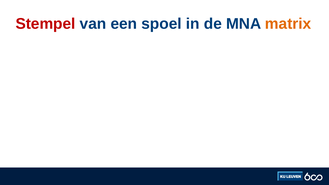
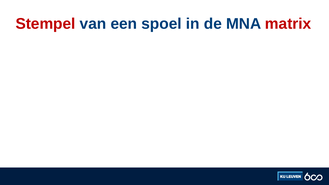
matrix colour: orange -> red
